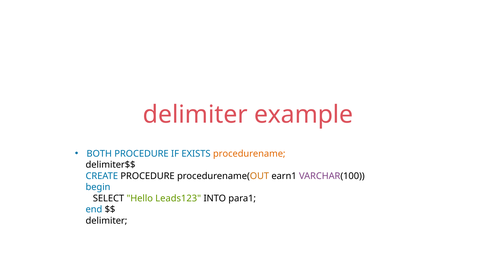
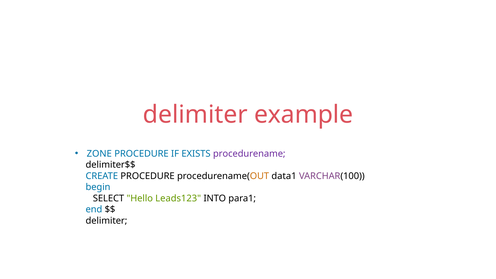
BOTH: BOTH -> ZONE
procedurename colour: orange -> purple
earn1: earn1 -> data1
